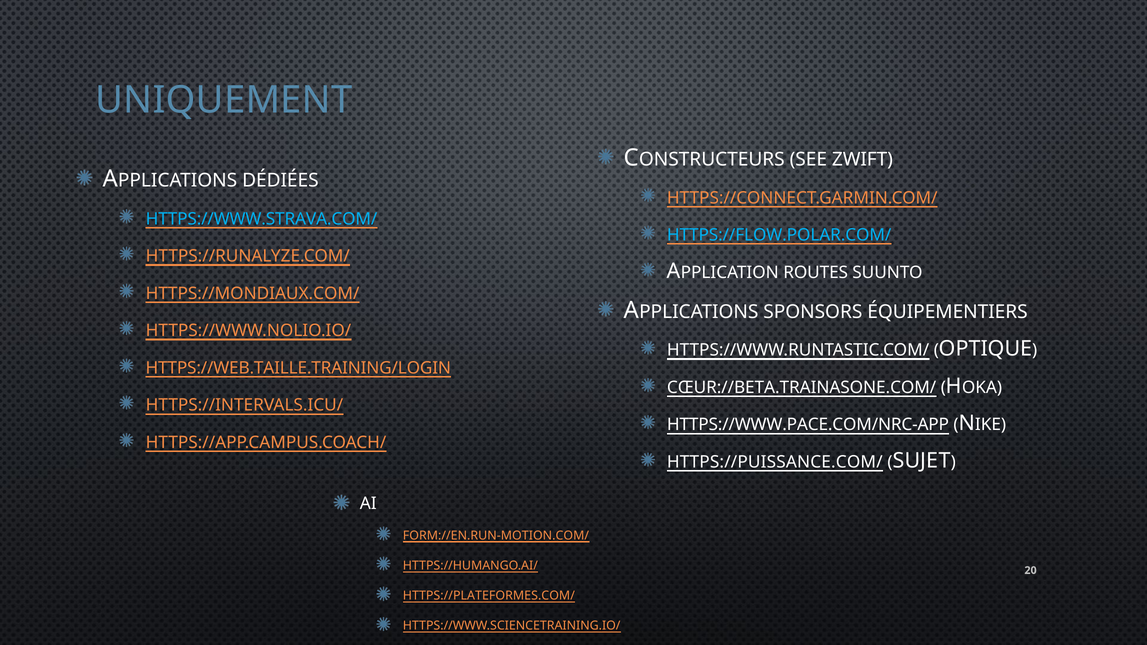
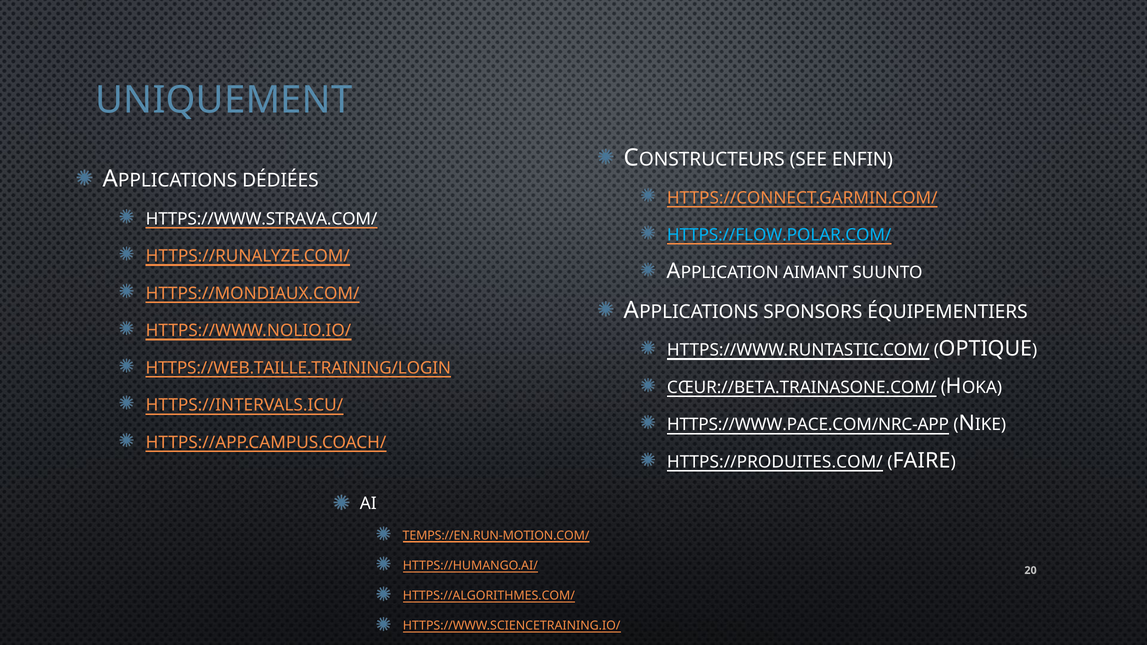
ZWIFT: ZWIFT -> ENFIN
HTTPS://WWW.STRAVA.COM/ colour: light blue -> white
ROUTES: ROUTES -> AIMANT
HTTPS://PUISSANCE.COM/: HTTPS://PUISSANCE.COM/ -> HTTPS://PRODUITES.COM/
SUJET: SUJET -> FAIRE
FORM://EN.RUN-MOTION.COM/: FORM://EN.RUN-MOTION.COM/ -> TEMPS://EN.RUN-MOTION.COM/
HTTPS://PLATEFORMES.COM/: HTTPS://PLATEFORMES.COM/ -> HTTPS://ALGORITHMES.COM/
